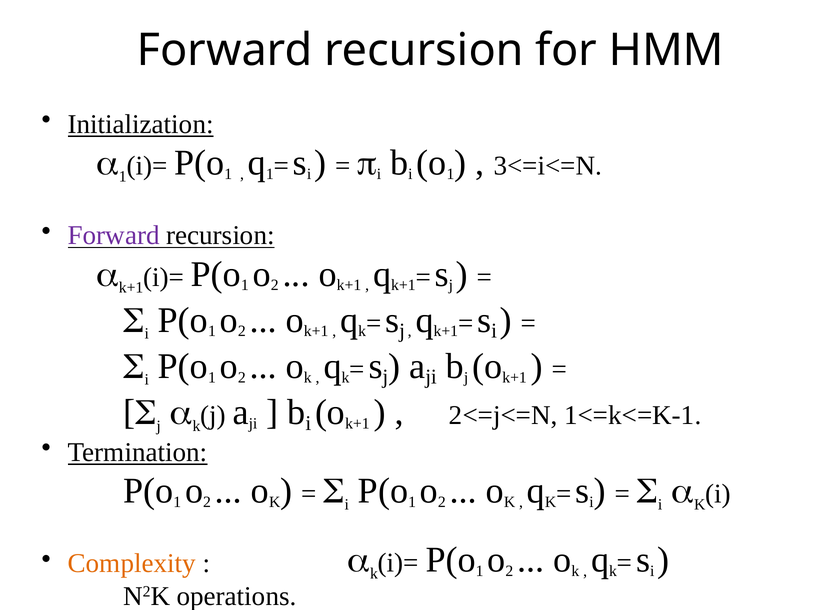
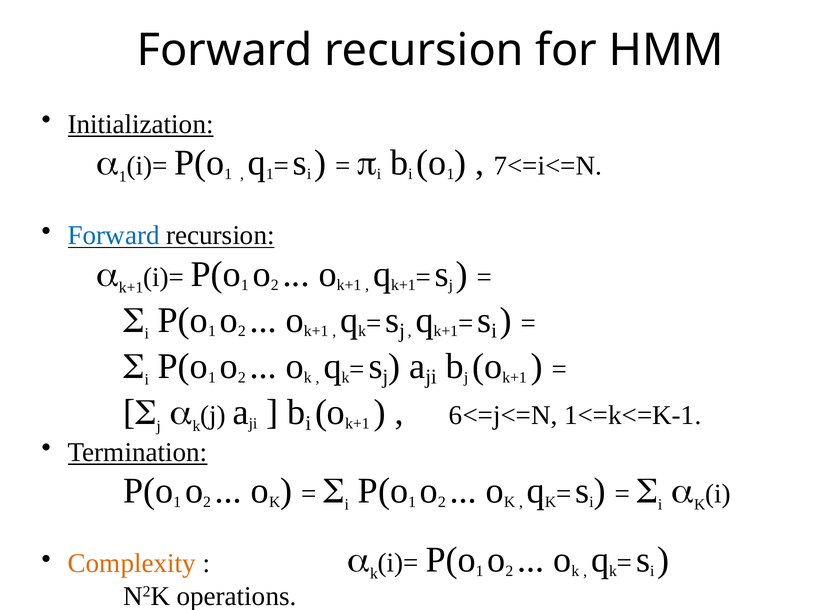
3<=i<=N: 3<=i<=N -> 7<=i<=N
Forward at (114, 235) colour: purple -> blue
2<=j<=N: 2<=j<=N -> 6<=j<=N
